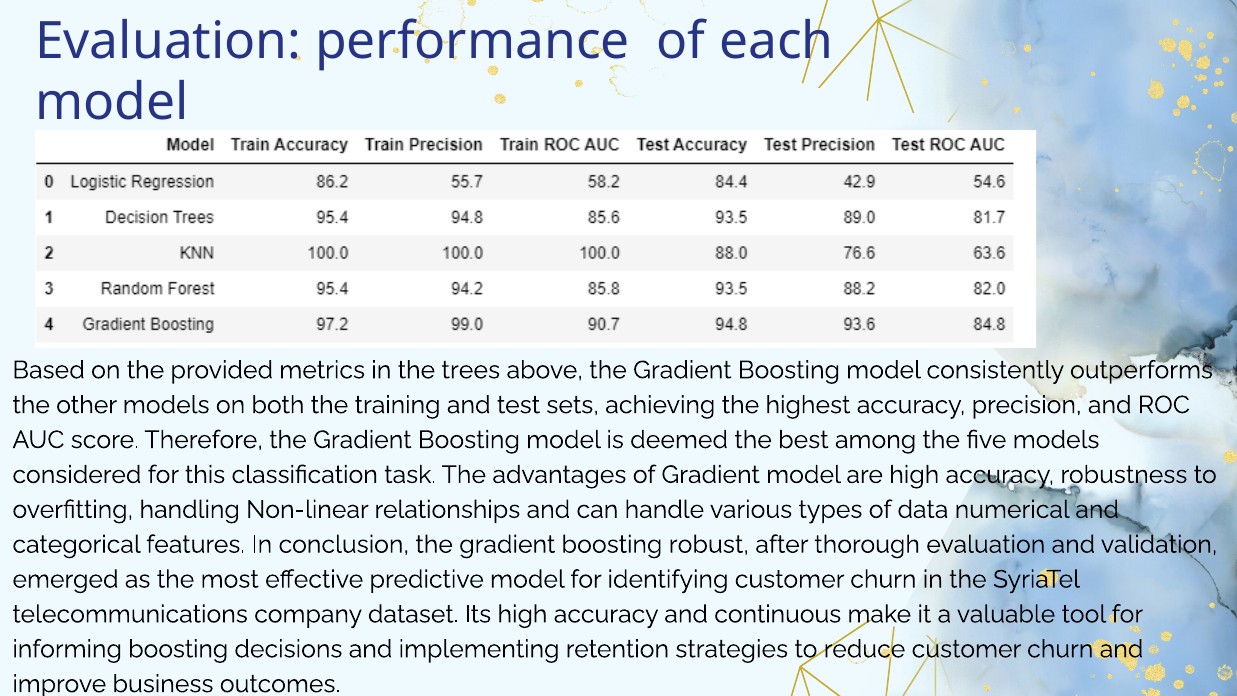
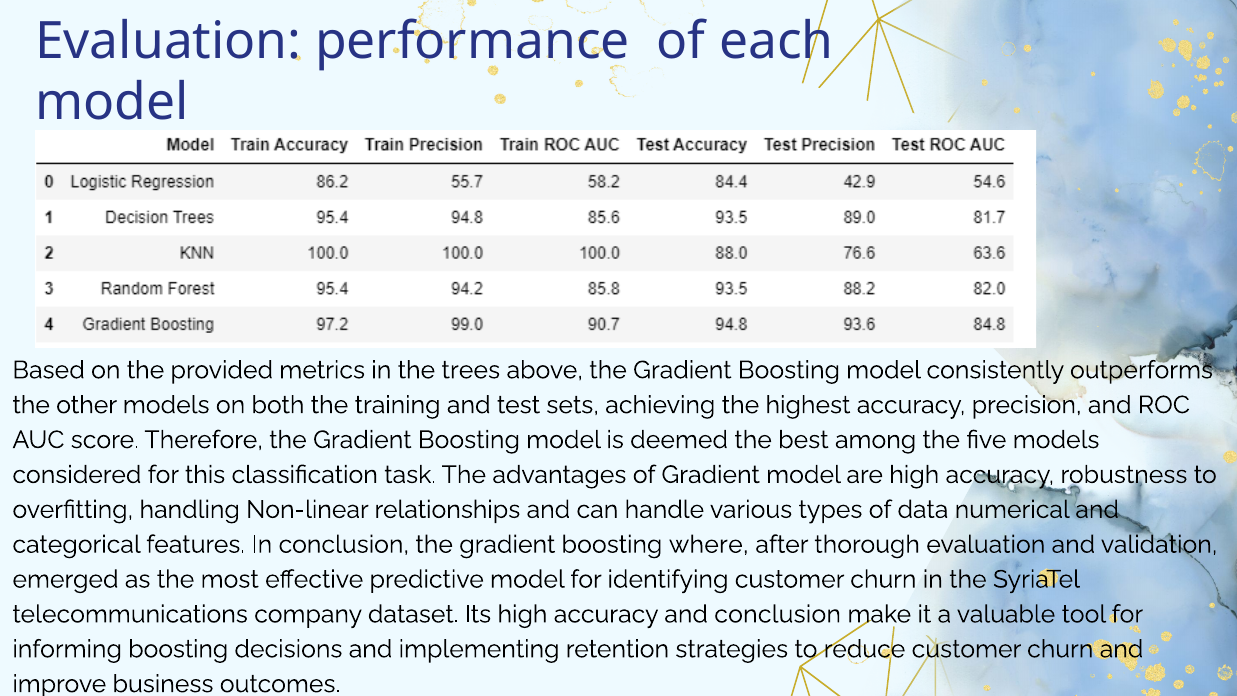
robust: robust -> where
and continuous: continuous -> conclusion
